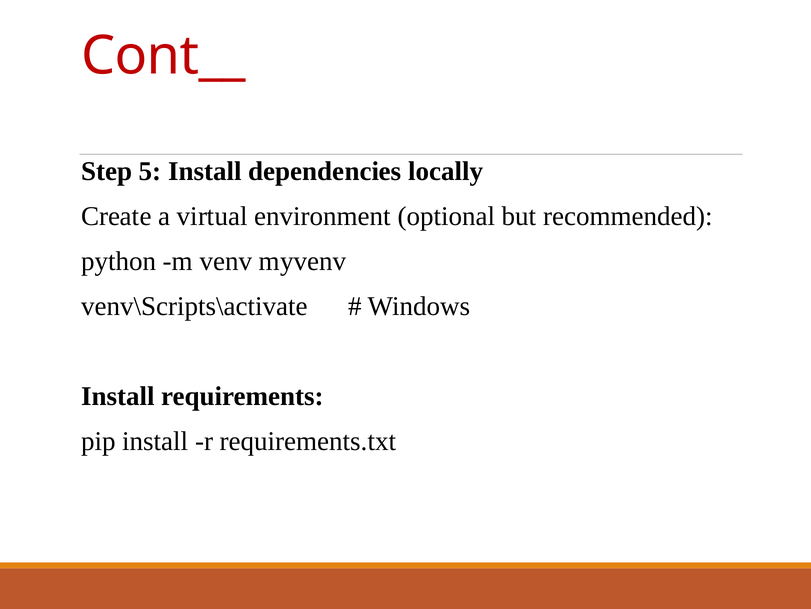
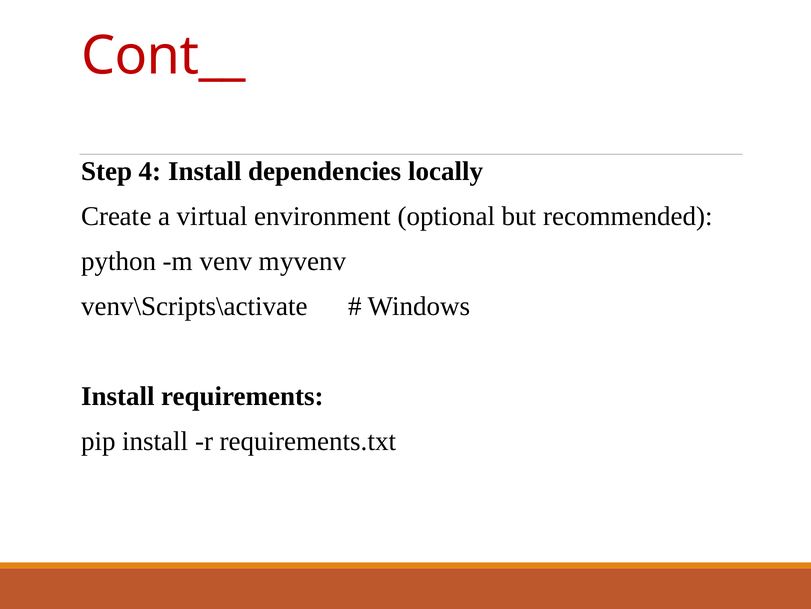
5: 5 -> 4
